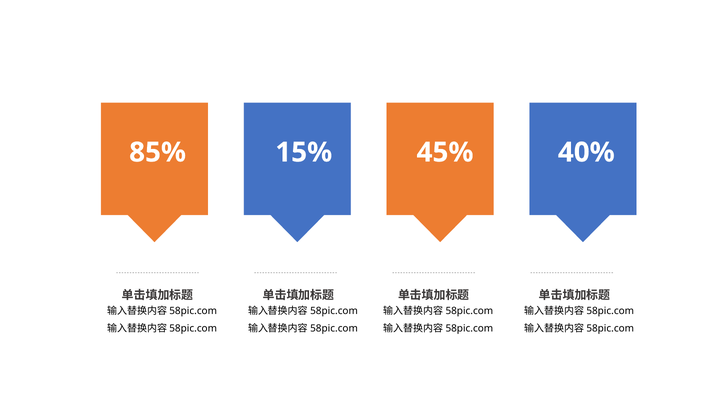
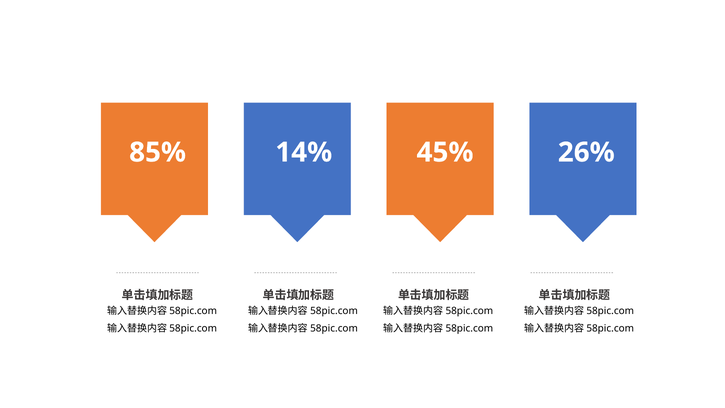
15%: 15% -> 14%
40%: 40% -> 26%
